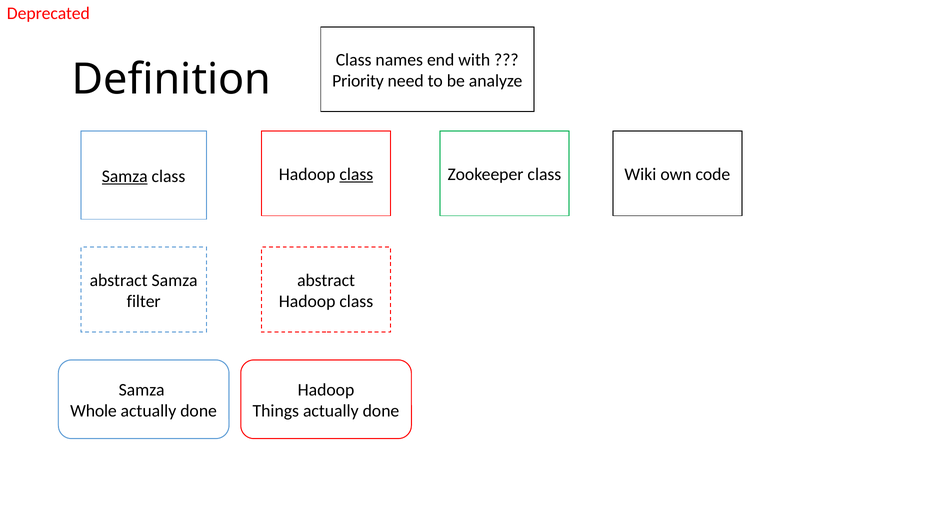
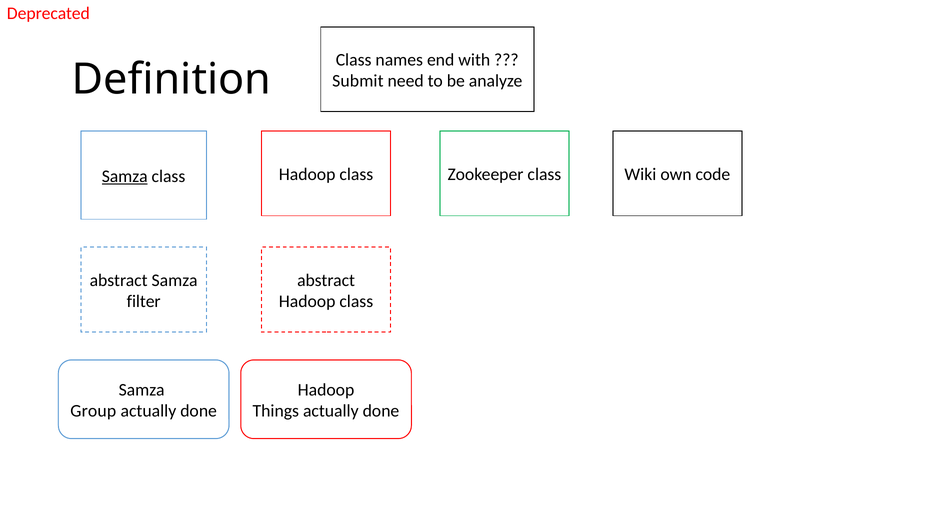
Priority: Priority -> Submit
class at (356, 174) underline: present -> none
Whole: Whole -> Group
